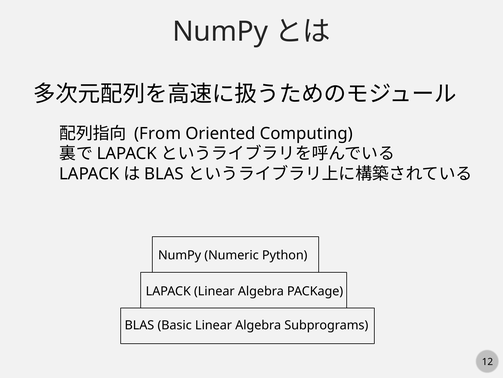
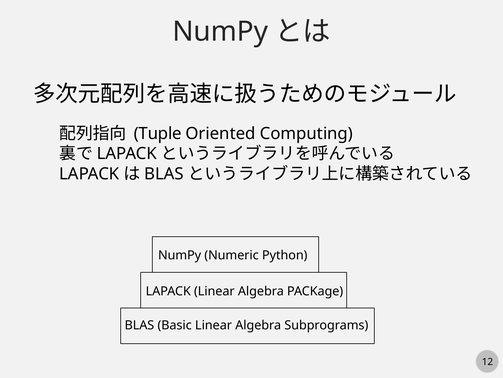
From: From -> Tuple
